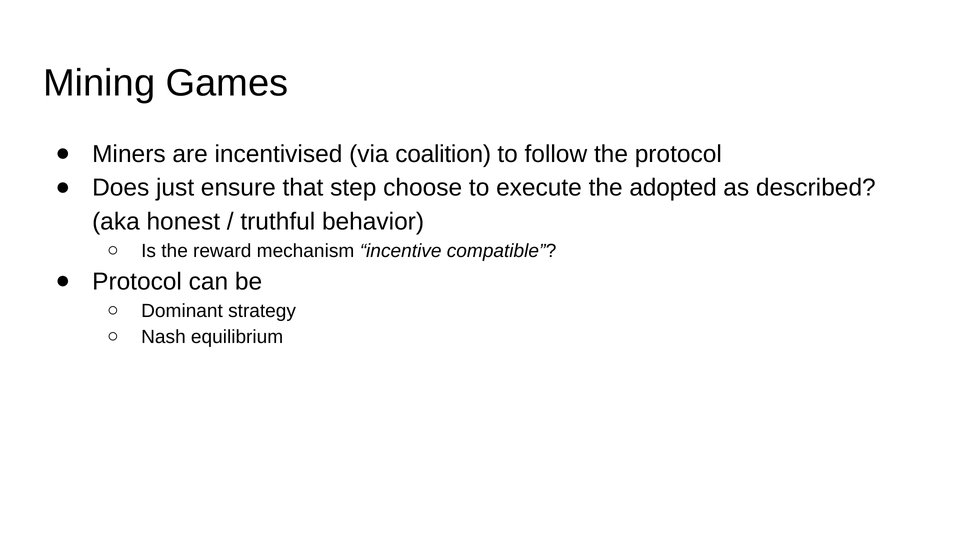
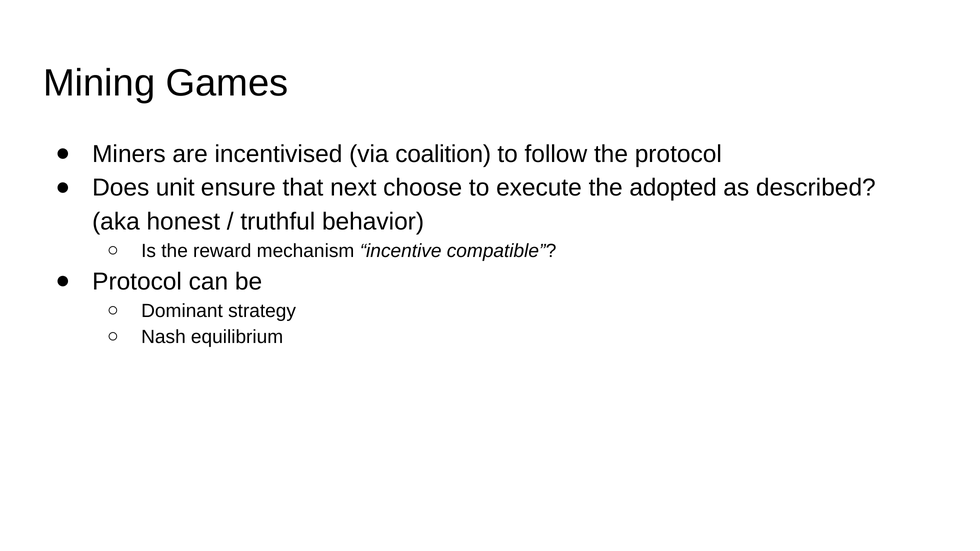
just: just -> unit
step: step -> next
